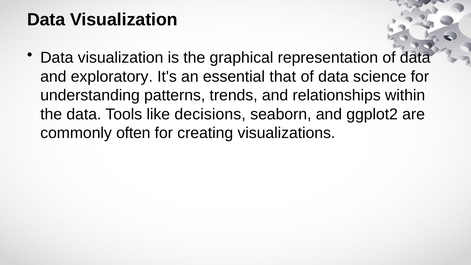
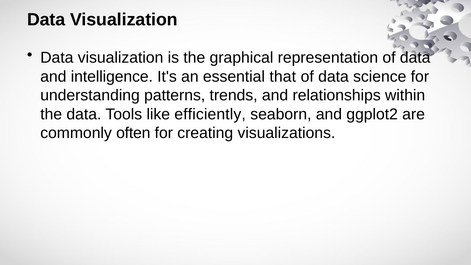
exploratory: exploratory -> intelligence
decisions: decisions -> efficiently
